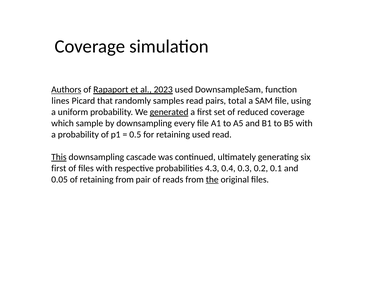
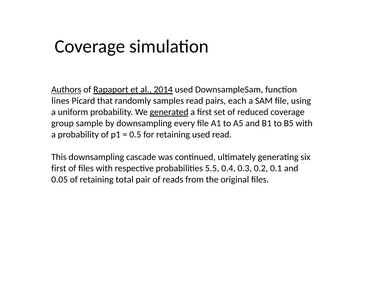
2023: 2023 -> 2014
total: total -> each
which: which -> group
This underline: present -> none
4.3: 4.3 -> 5.5
retaining from: from -> total
the underline: present -> none
